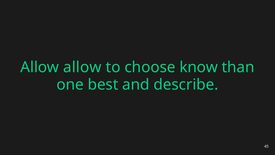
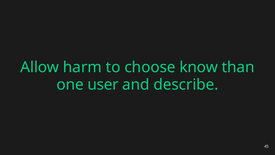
Allow allow: allow -> harm
best: best -> user
